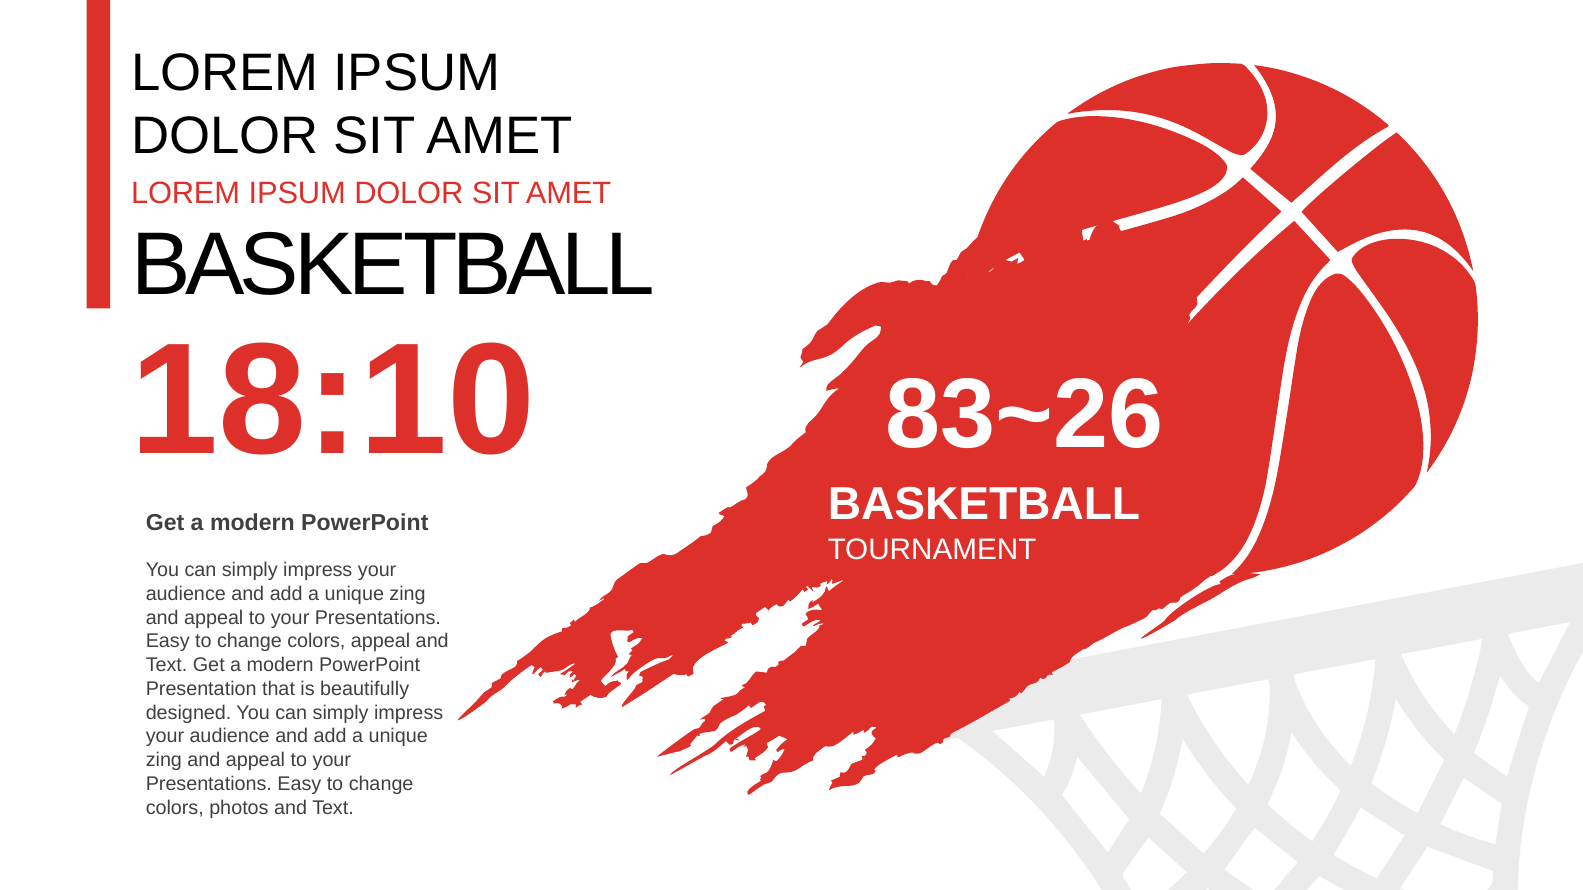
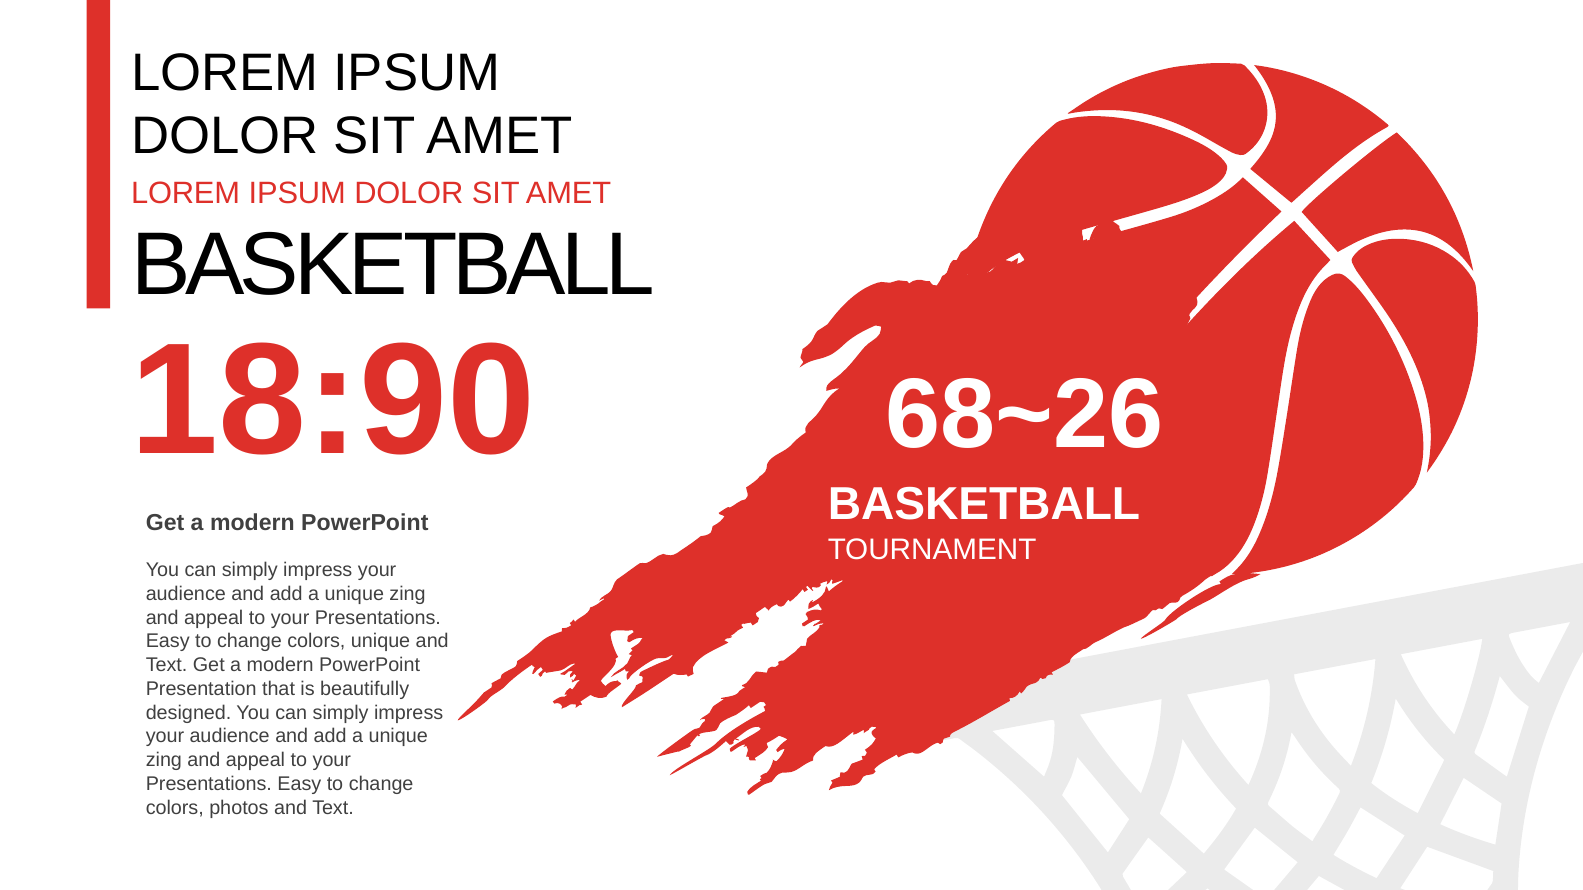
18:10: 18:10 -> 18:90
83~26: 83~26 -> 68~26
colors appeal: appeal -> unique
